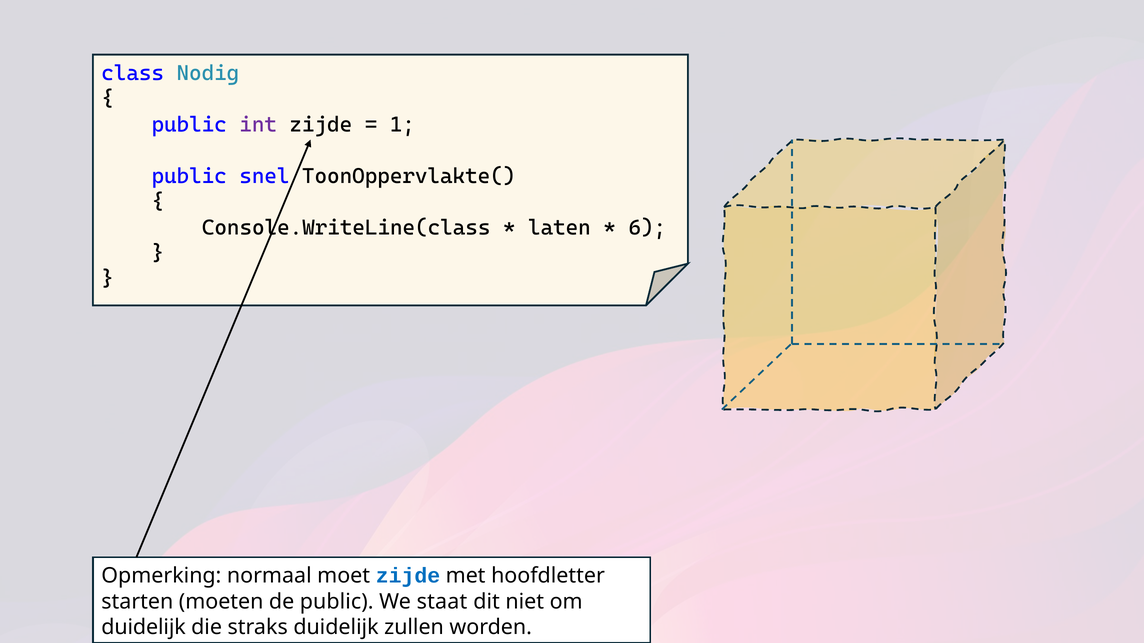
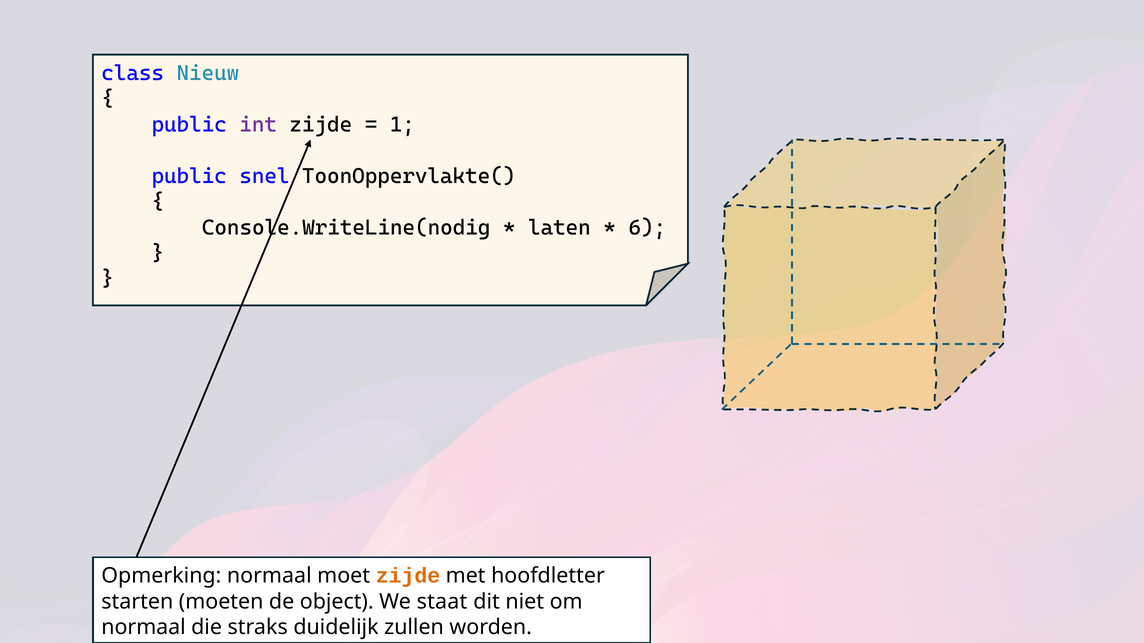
Nodig: Nodig -> Nieuw
Console.WriteLine(class: Console.WriteLine(class -> Console.WriteLine(nodig
zijde at (408, 576) colour: blue -> orange
de public: public -> object
duidelijk at (144, 628): duidelijk -> normaal
